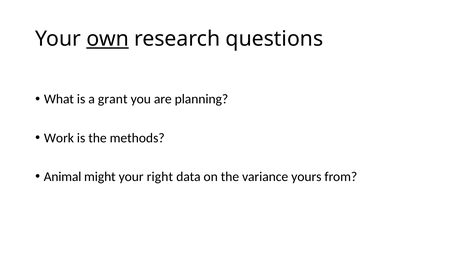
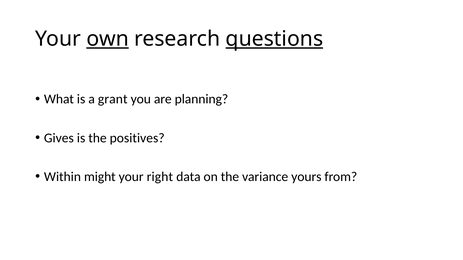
questions underline: none -> present
Work: Work -> Gives
methods: methods -> positives
Animal: Animal -> Within
